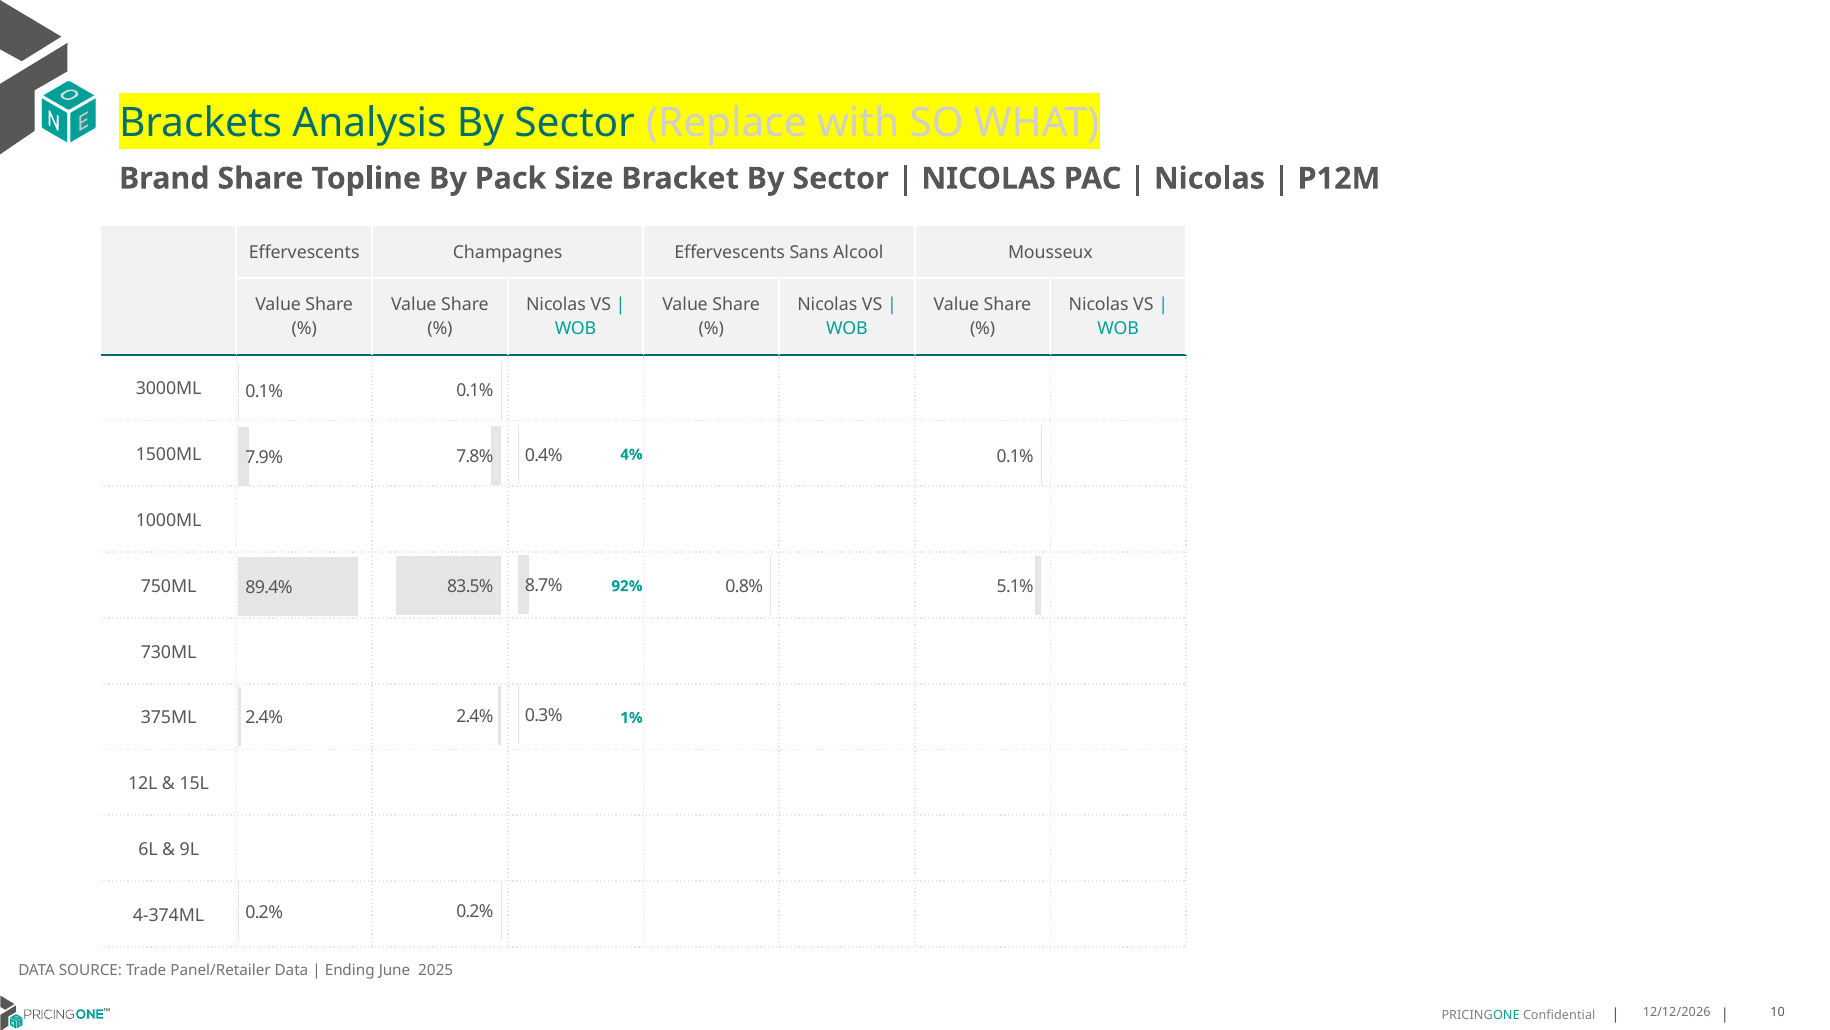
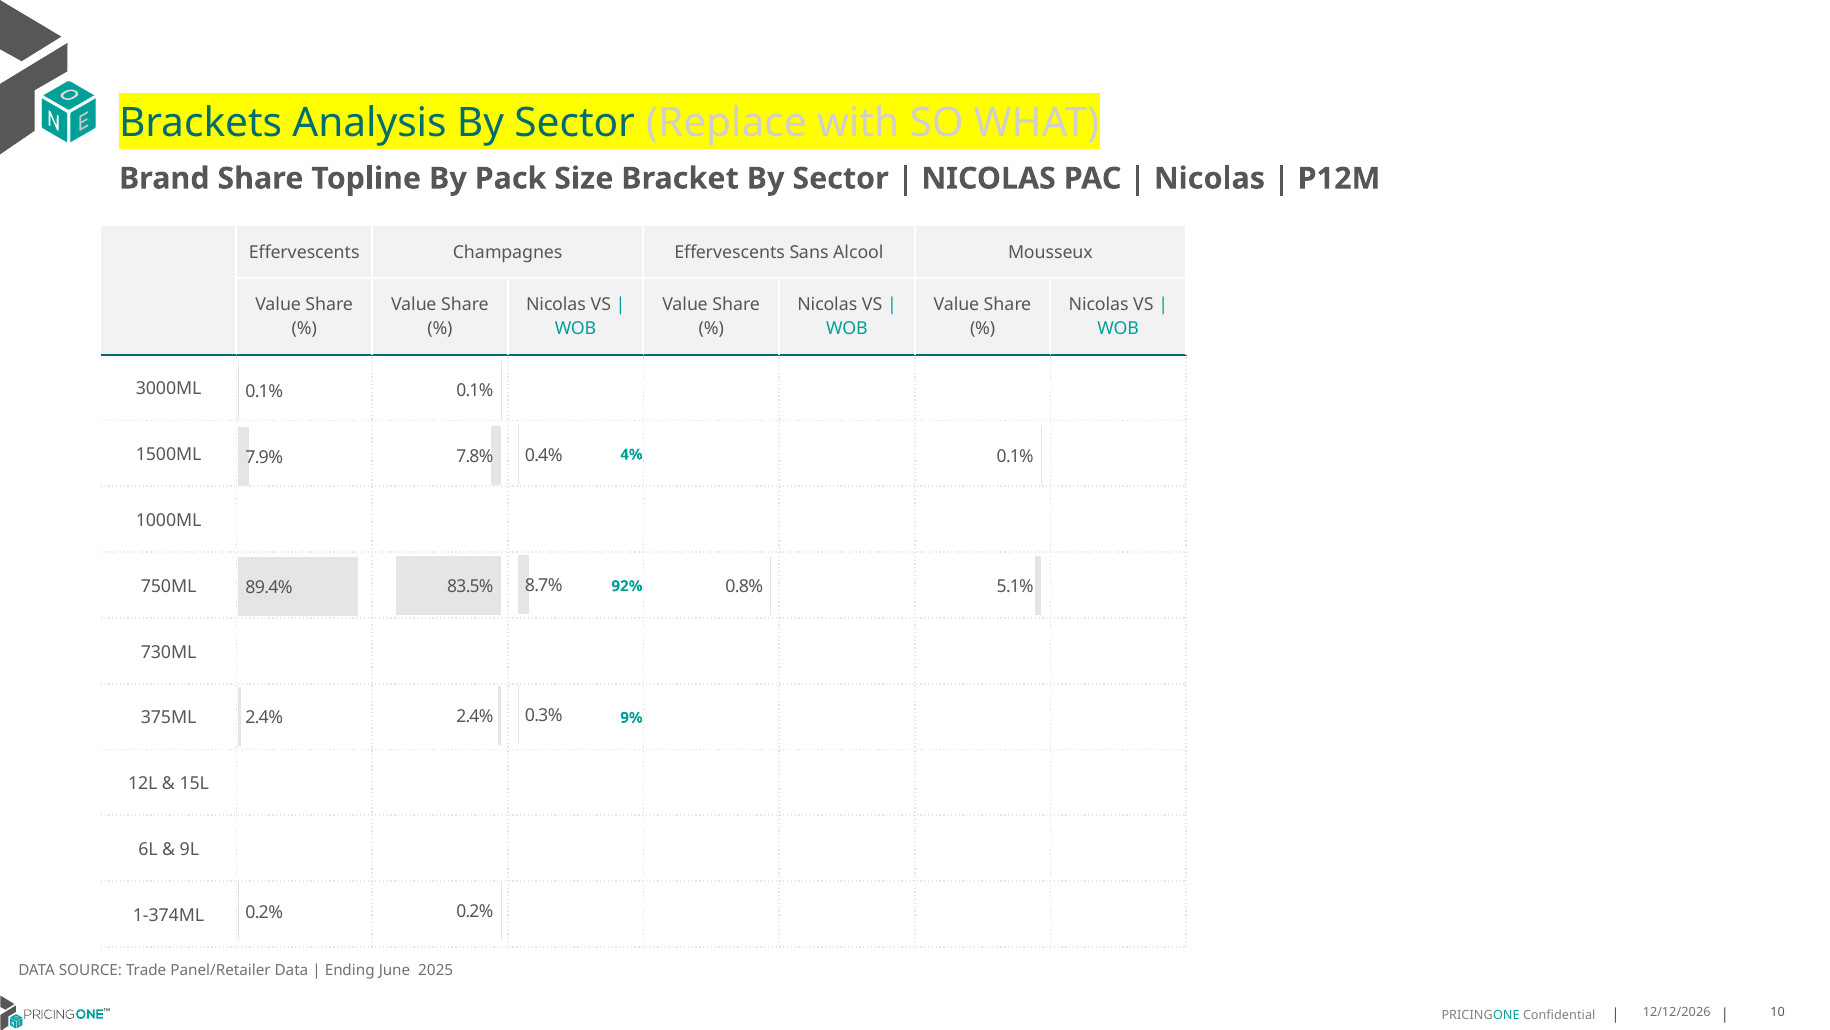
1%: 1% -> 9%
4-374ML: 4-374ML -> 1-374ML
